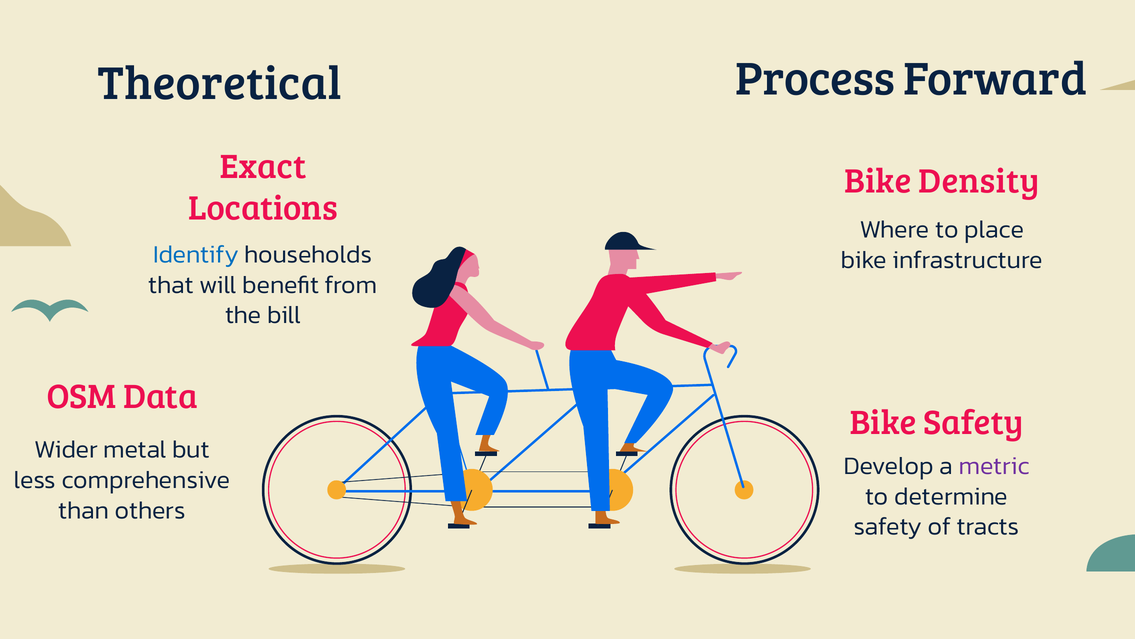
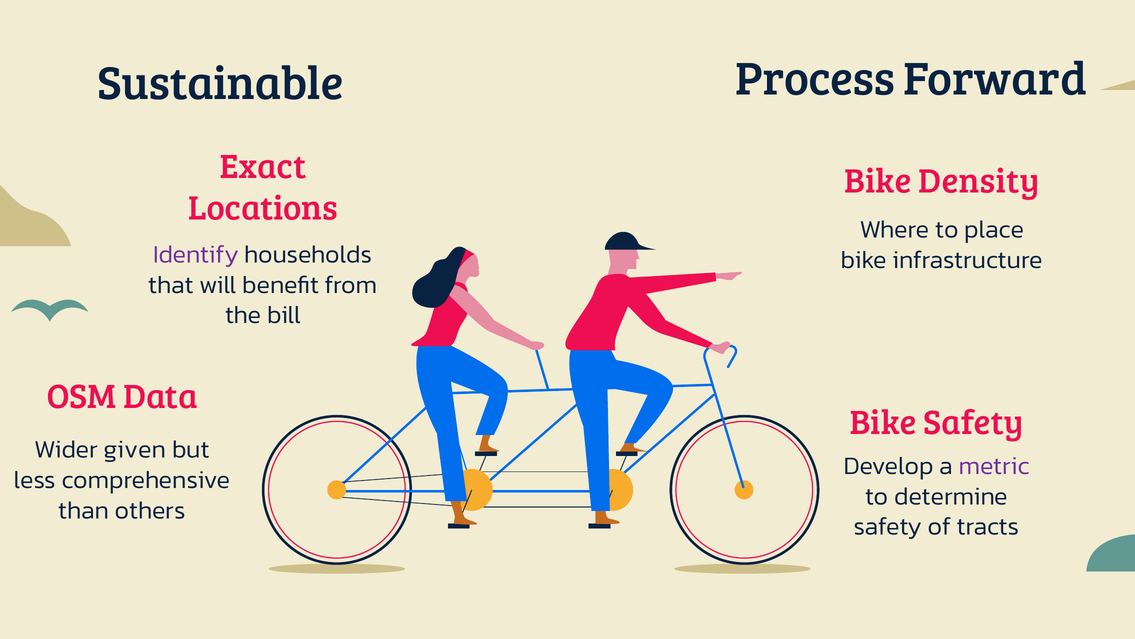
Theoretical: Theoretical -> Sustainable
Identify colour: blue -> purple
metal: metal -> given
